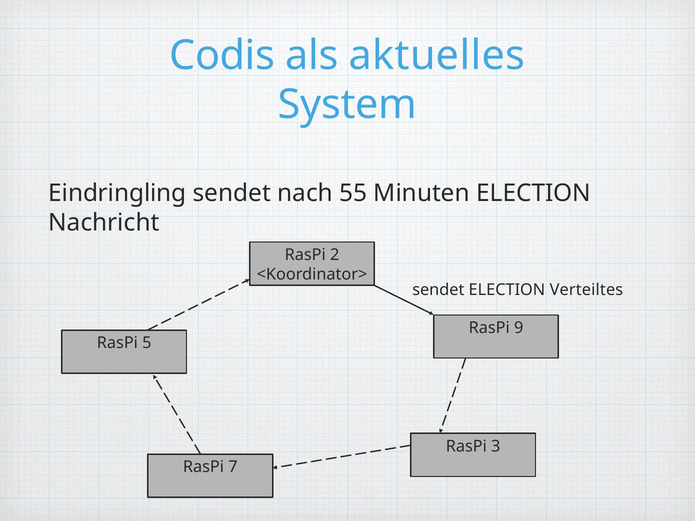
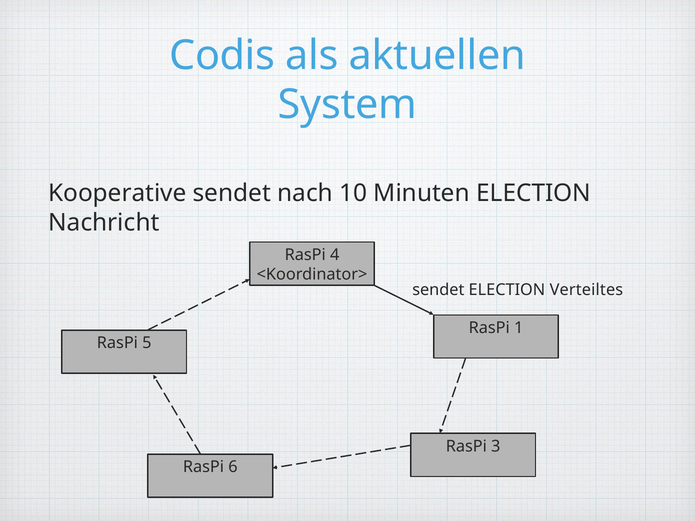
aktuelles: aktuelles -> aktuellen
Eindringling: Eindringling -> Kooperative
55: 55 -> 10
2: 2 -> 4
9: 9 -> 1
7: 7 -> 6
